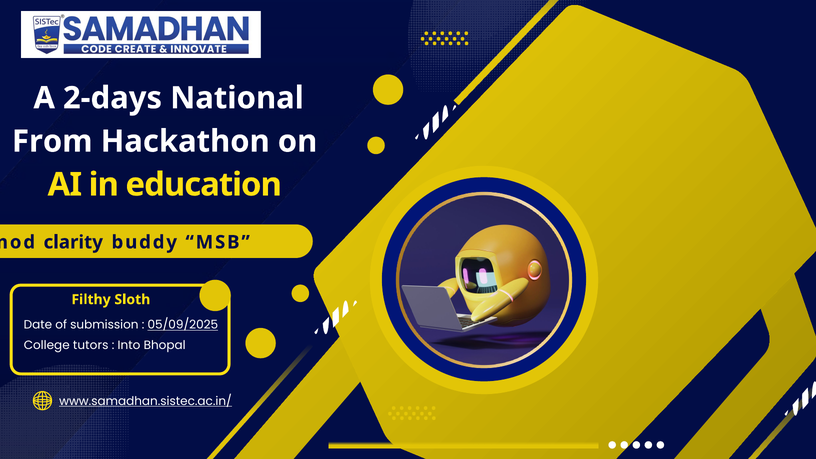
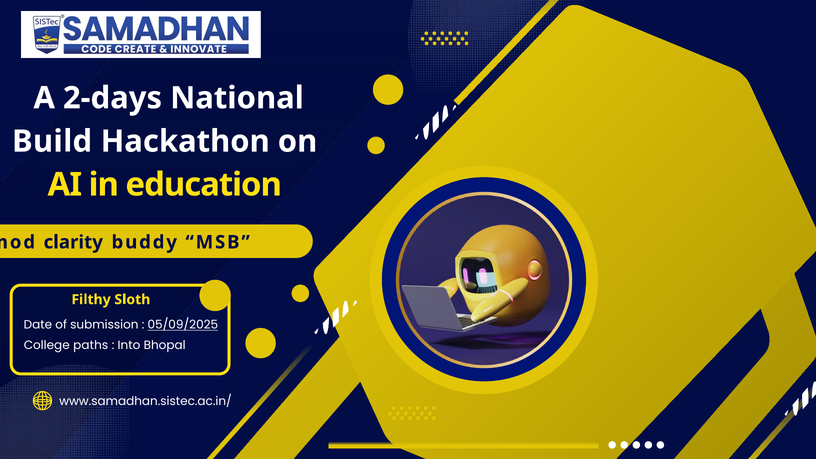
From: From -> Build
tutors: tutors -> paths
www.samadhan.sistec.ac.in/ underline: present -> none
